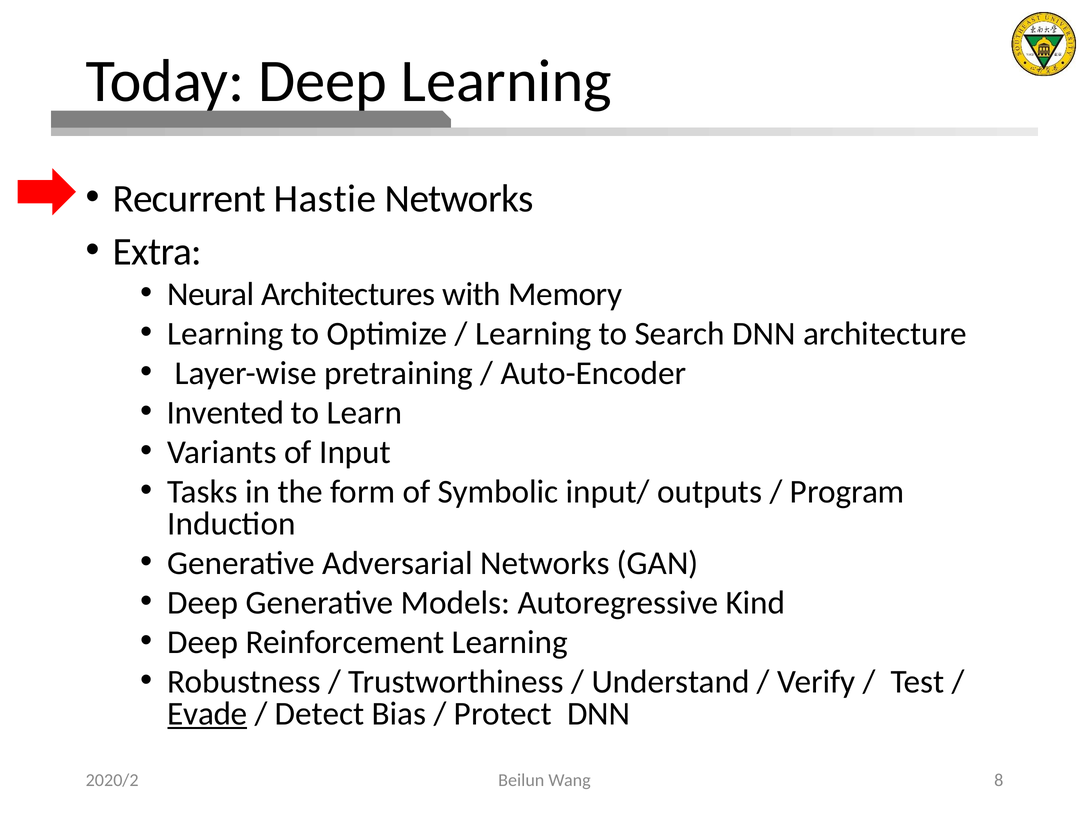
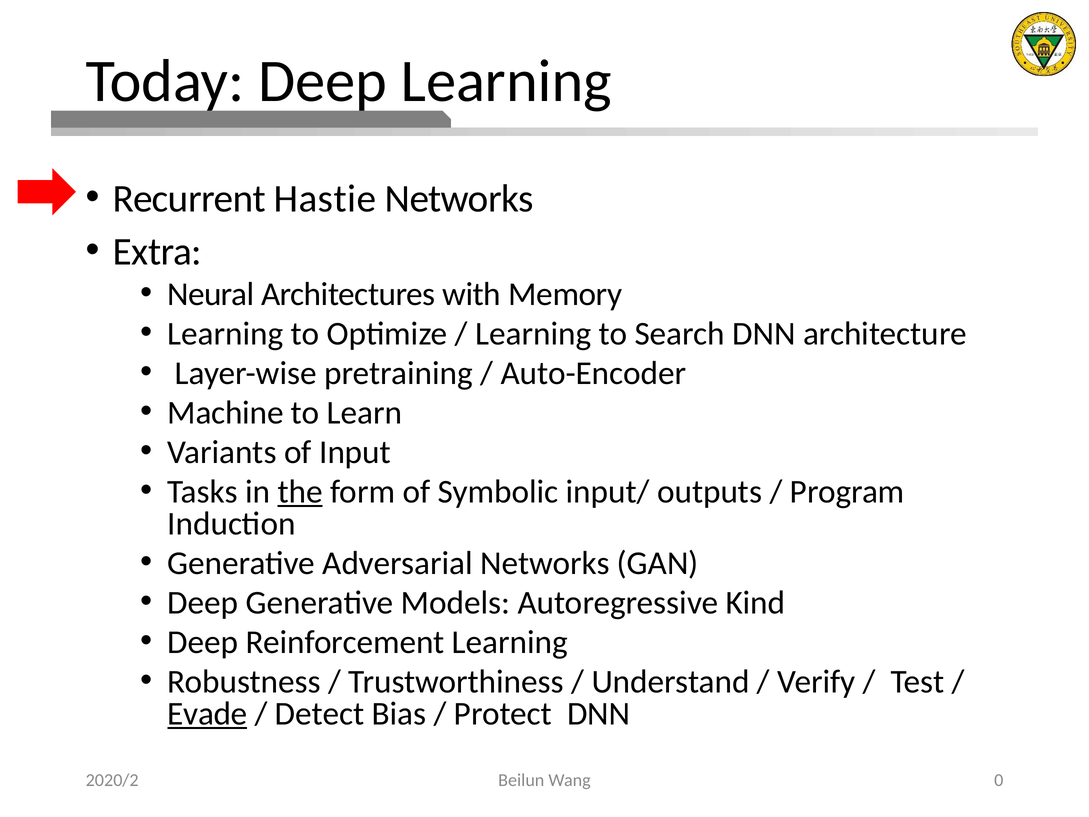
Invented: Invented -> Machine
the underline: none -> present
8: 8 -> 0
